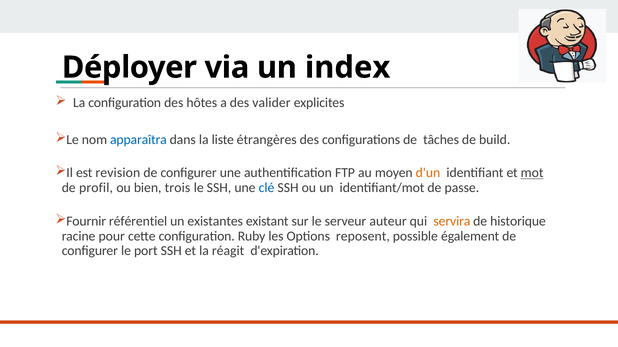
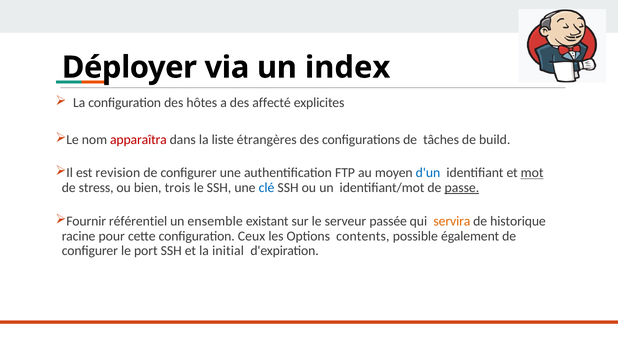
valider: valider -> affecté
apparaîtra colour: blue -> red
d'un colour: orange -> blue
profil: profil -> stress
passe underline: none -> present
existantes: existantes -> ensemble
auteur: auteur -> passée
Ruby: Ruby -> Ceux
reposent: reposent -> contents
réagit: réagit -> initial
